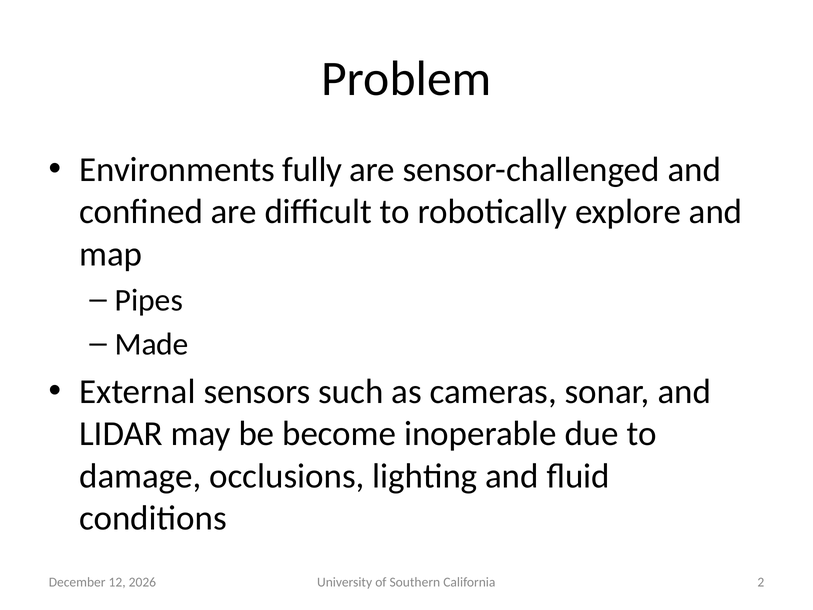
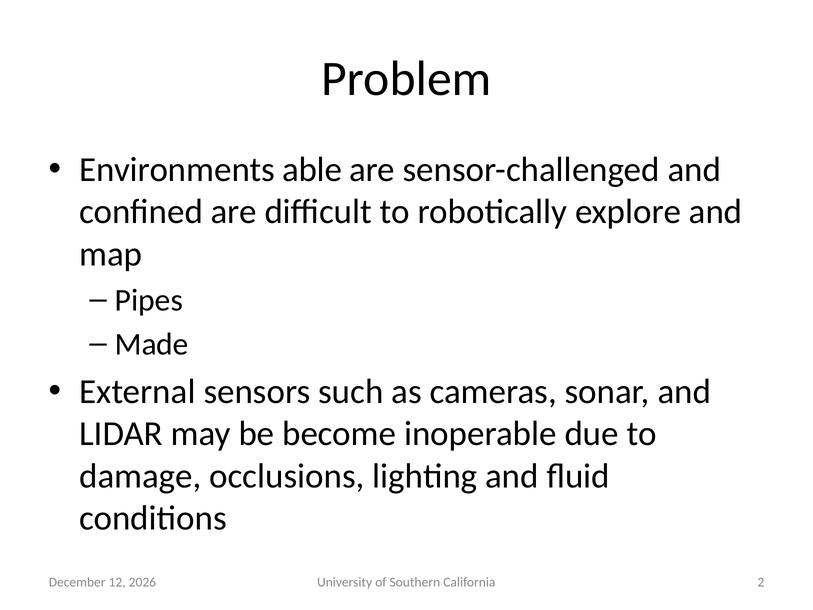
fully: fully -> able
